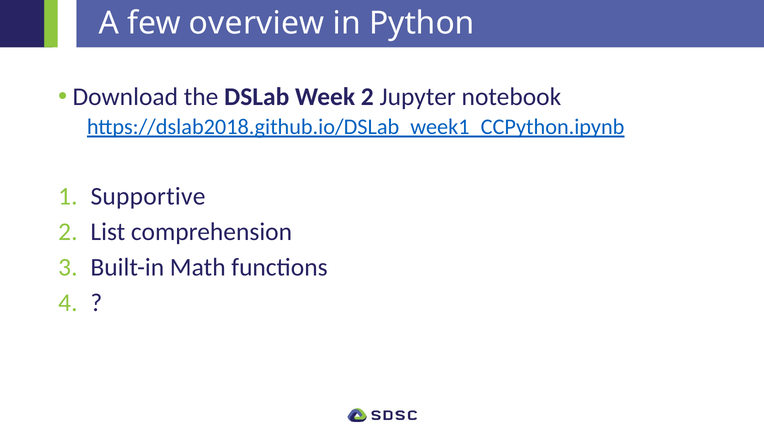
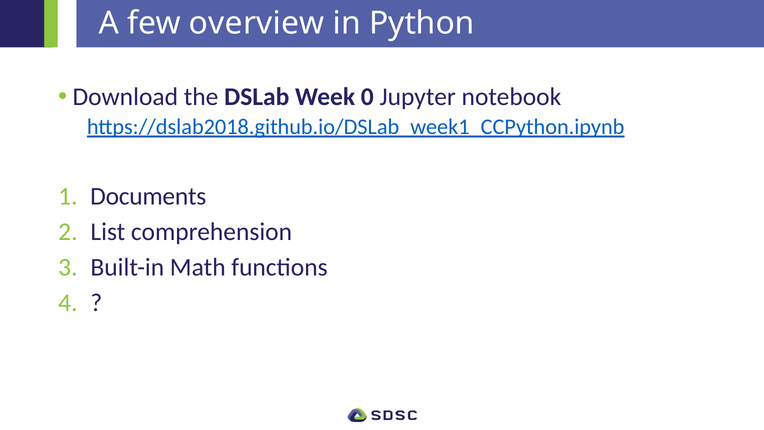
Week 2: 2 -> 0
Supportive: Supportive -> Documents
